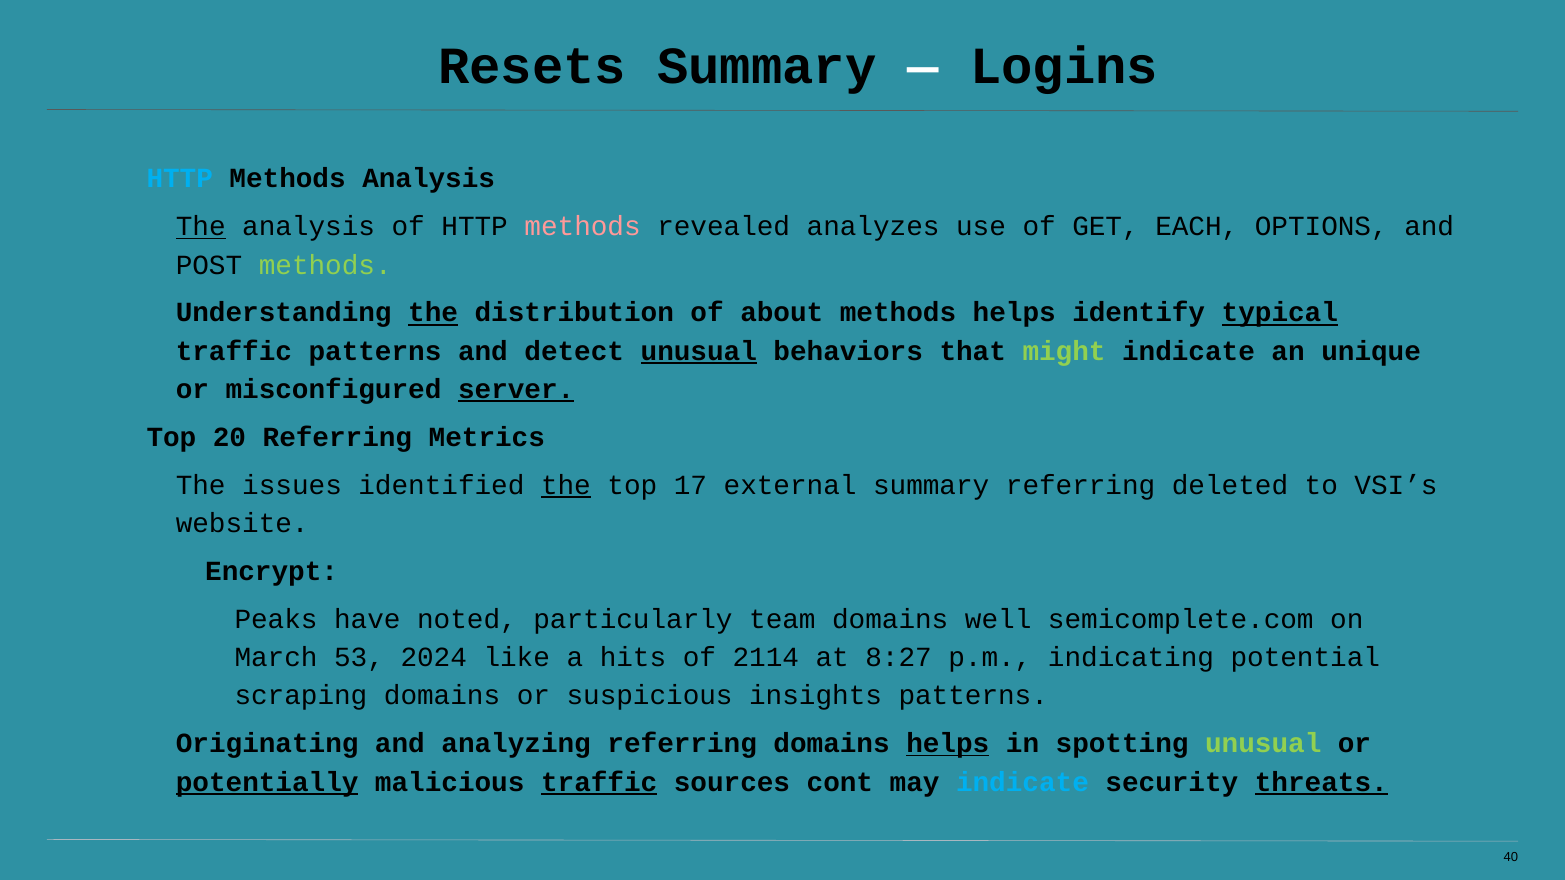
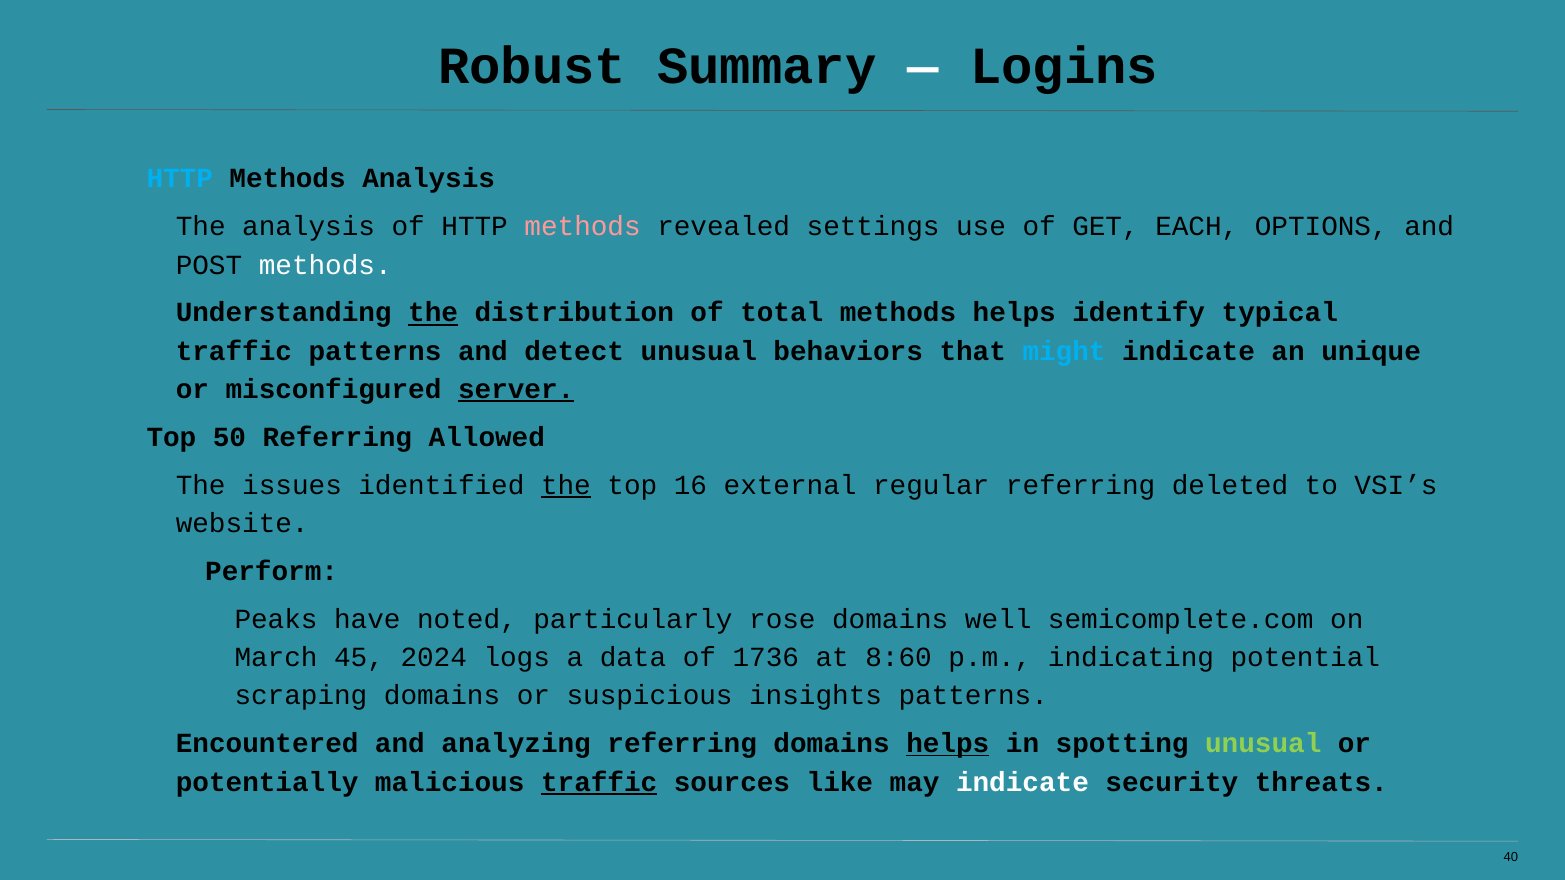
Resets: Resets -> Robust
The at (201, 227) underline: present -> none
analyzes: analyzes -> settings
methods at (325, 265) colour: light green -> white
about: about -> total
typical underline: present -> none
unusual at (699, 351) underline: present -> none
might colour: light green -> light blue
20: 20 -> 50
Metrics: Metrics -> Allowed
17: 17 -> 16
external summary: summary -> regular
Encrypt: Encrypt -> Perform
team: team -> rose
53: 53 -> 45
like: like -> logs
hits: hits -> data
2114: 2114 -> 1736
8:27: 8:27 -> 8:60
Originating: Originating -> Encountered
potentially underline: present -> none
cont: cont -> like
indicate at (1022, 782) colour: light blue -> white
threats underline: present -> none
